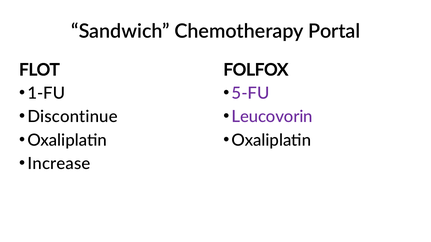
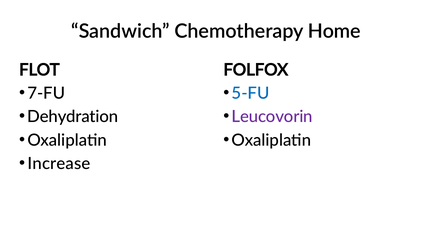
Portal: Portal -> Home
1-FU: 1-FU -> 7-FU
5-FU colour: purple -> blue
Discontinue: Discontinue -> Dehydration
